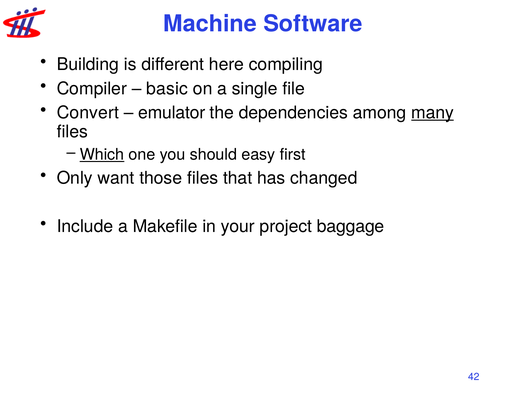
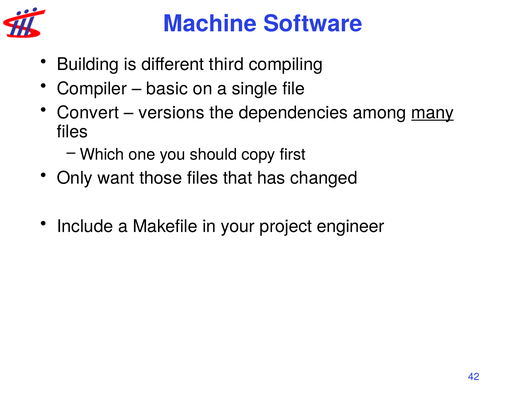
here: here -> third
emulator: emulator -> versions
Which underline: present -> none
easy: easy -> copy
baggage: baggage -> engineer
